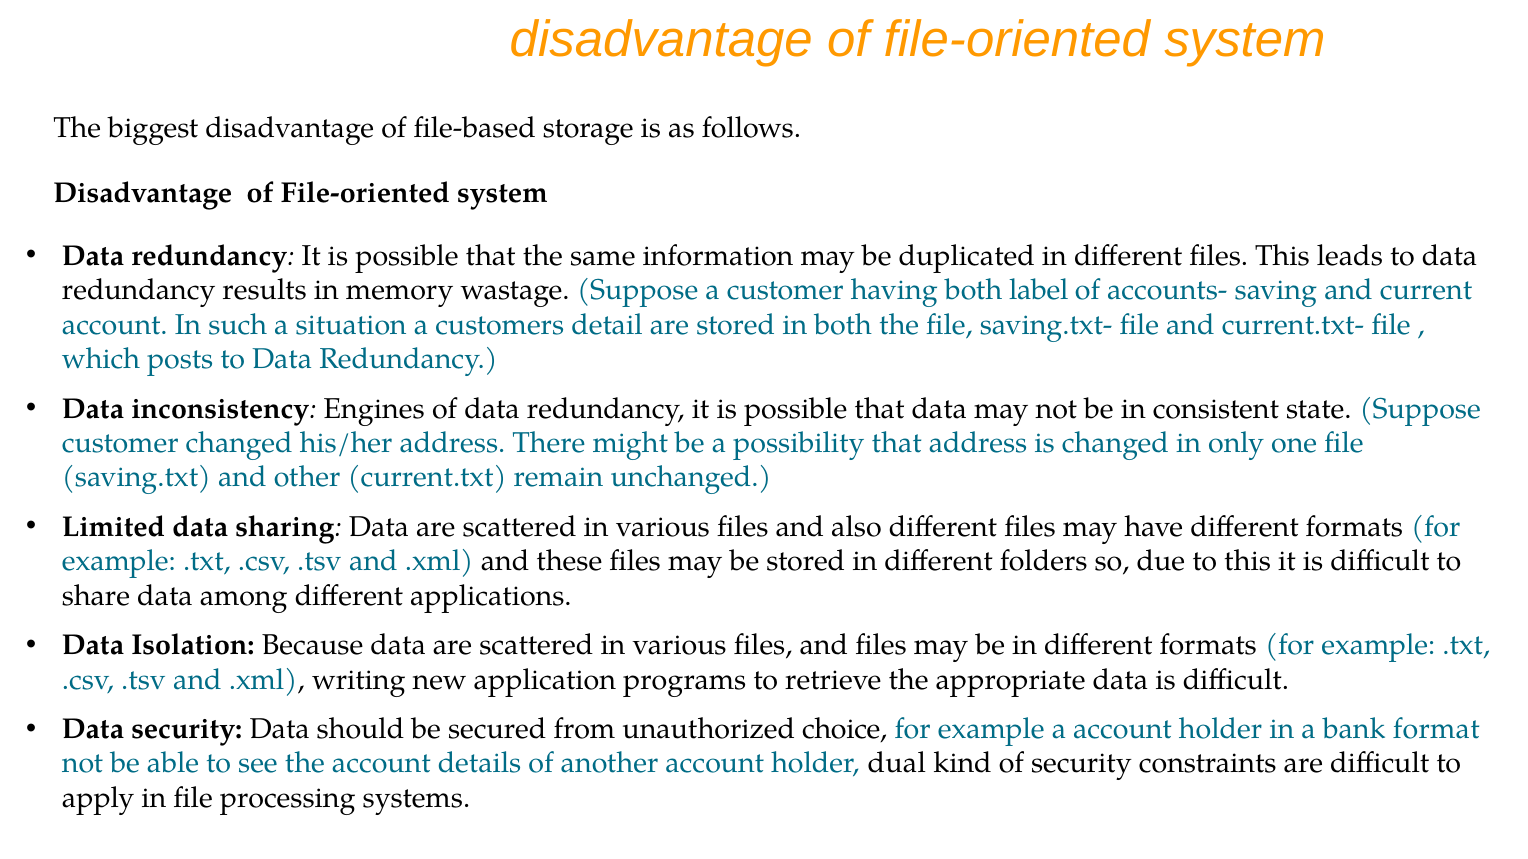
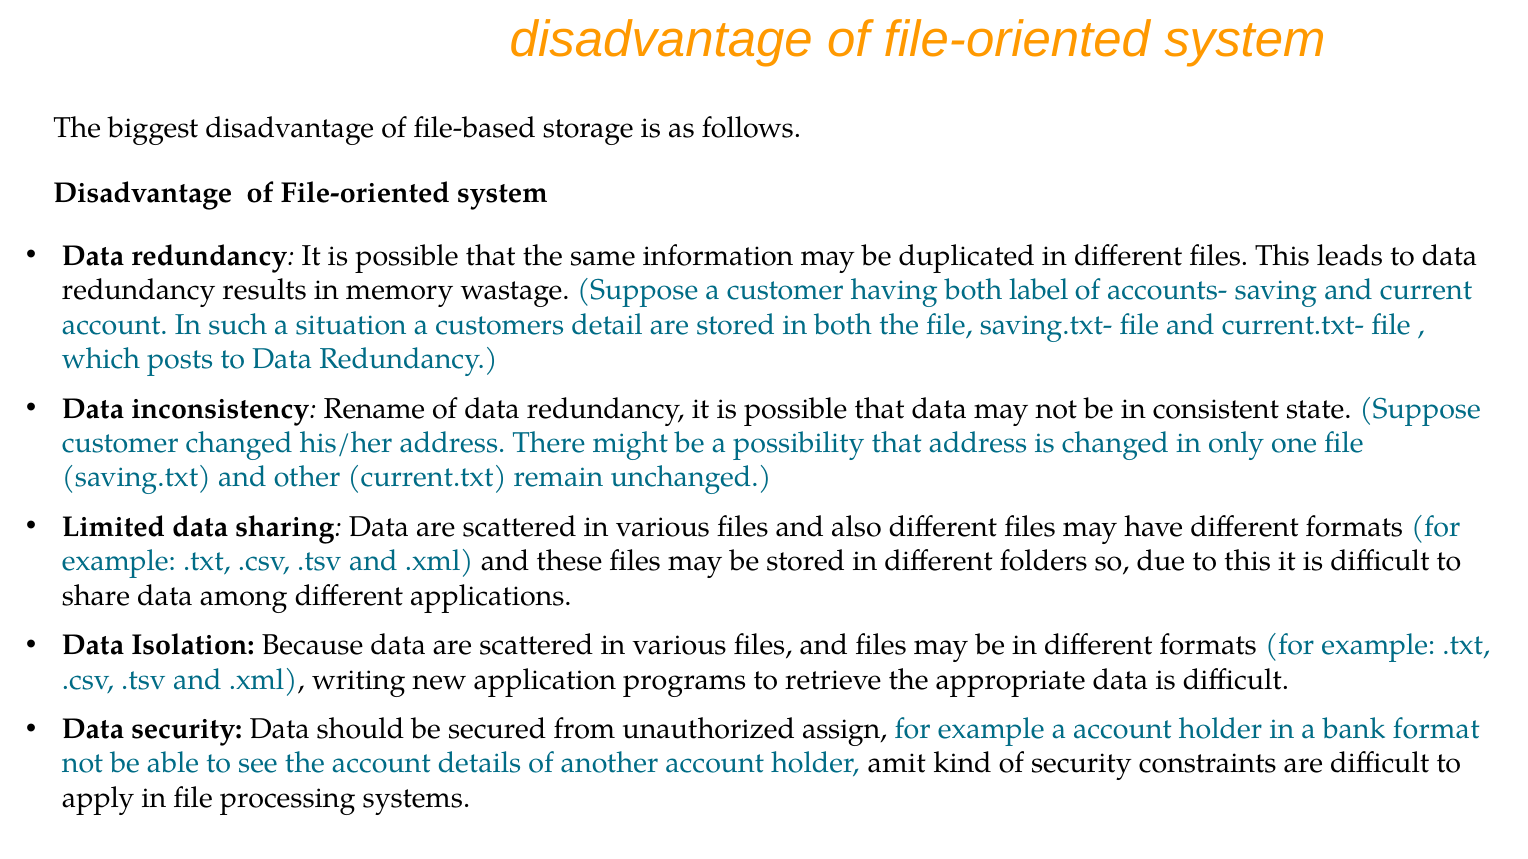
Engines: Engines -> Rename
choice: choice -> assign
dual: dual -> amit
